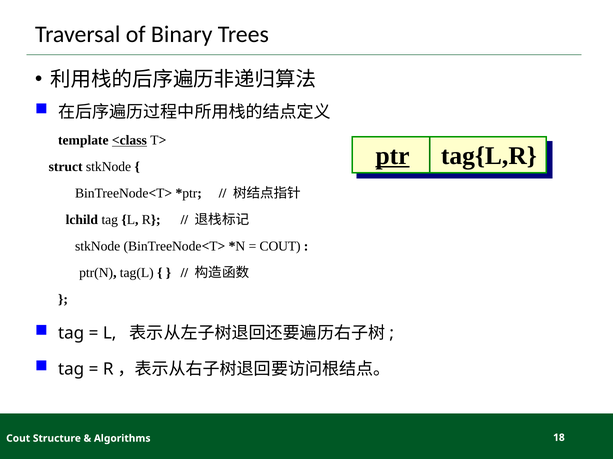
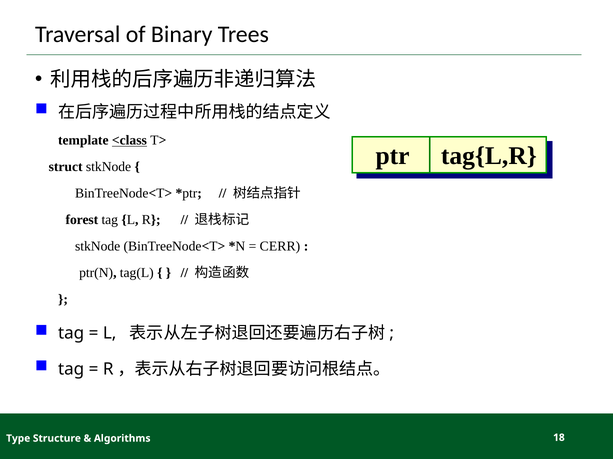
ptr underline: present -> none
lchild: lchild -> forest
COUT at (280, 247): COUT -> CERR
Cout at (18, 439): Cout -> Type
